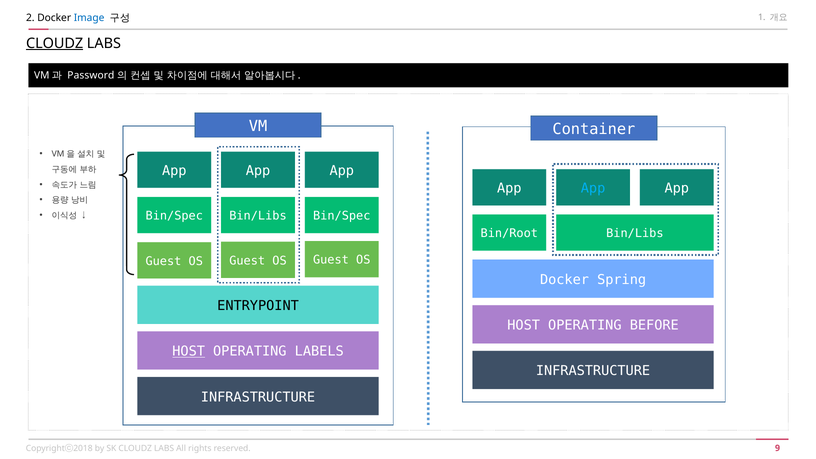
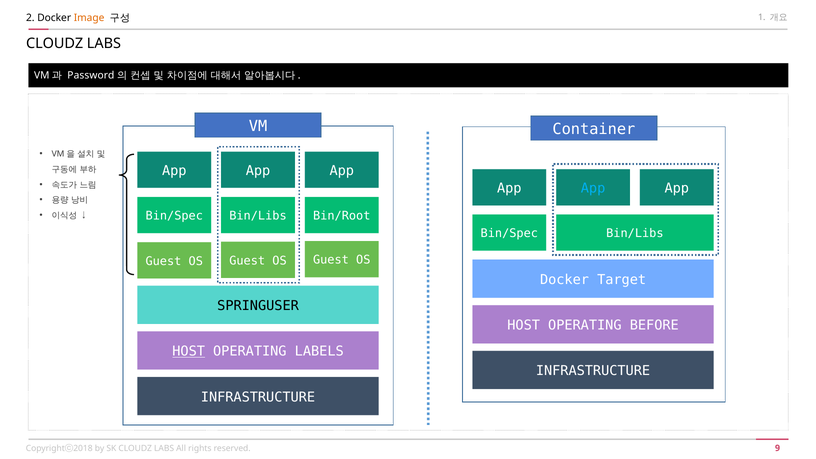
Image colour: blue -> orange
CLOUDZ at (55, 43) underline: present -> none
Bin/Libs Bin/Spec: Bin/Spec -> Bin/Root
Bin/Root at (509, 233): Bin/Root -> Bin/Spec
Spring: Spring -> Target
ENTRYPOINT: ENTRYPOINT -> SPRINGUSER
